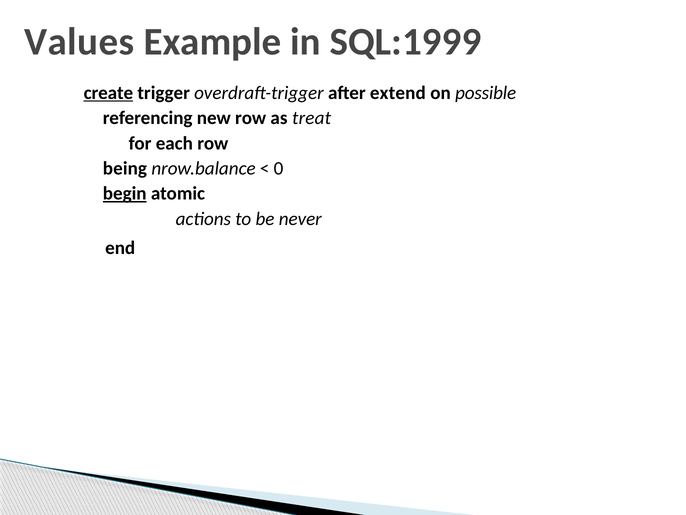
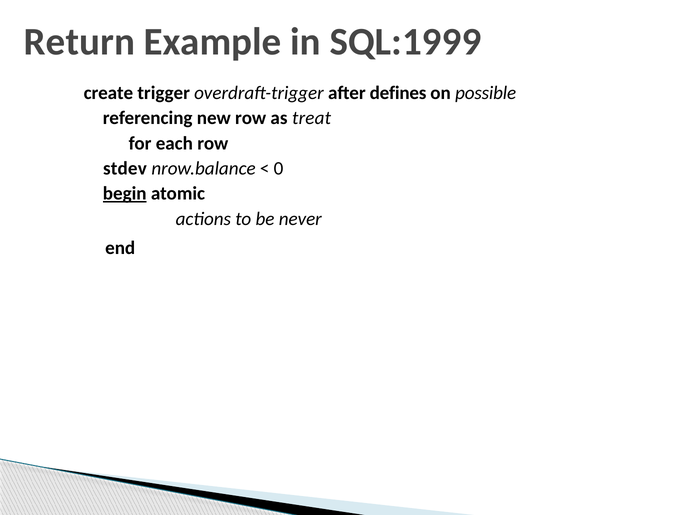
Values: Values -> Return
create underline: present -> none
extend: extend -> defines
being: being -> stdev
